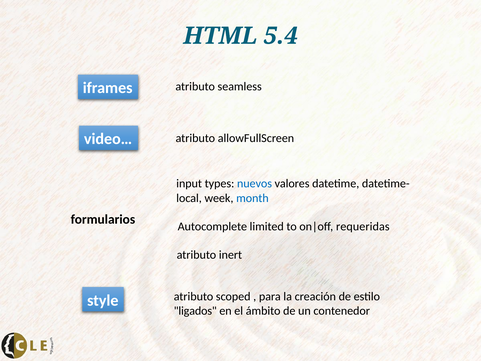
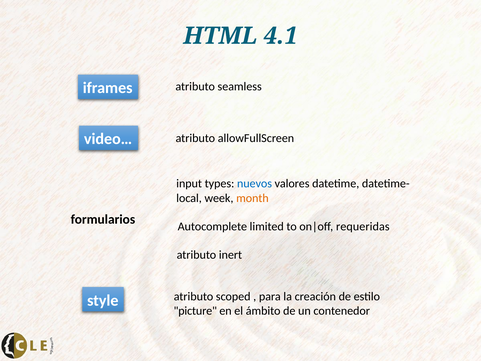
5.4: 5.4 -> 4.1
month colour: blue -> orange
ligados: ligados -> picture
